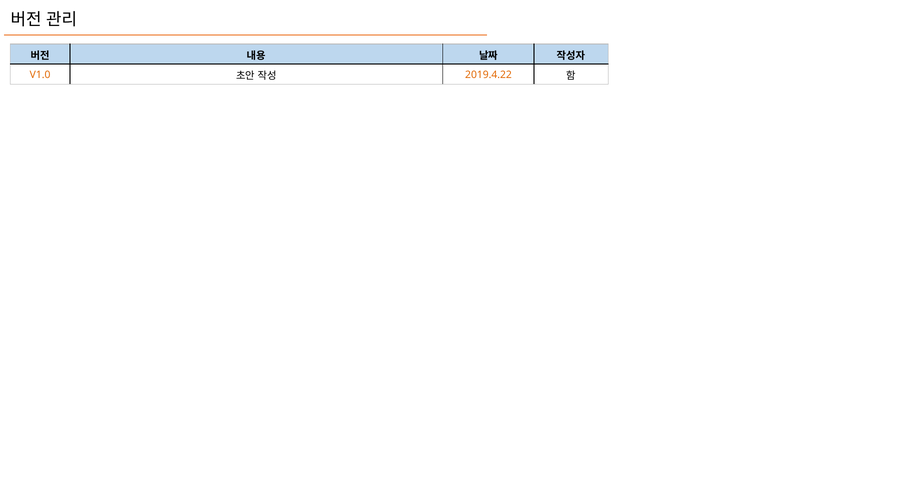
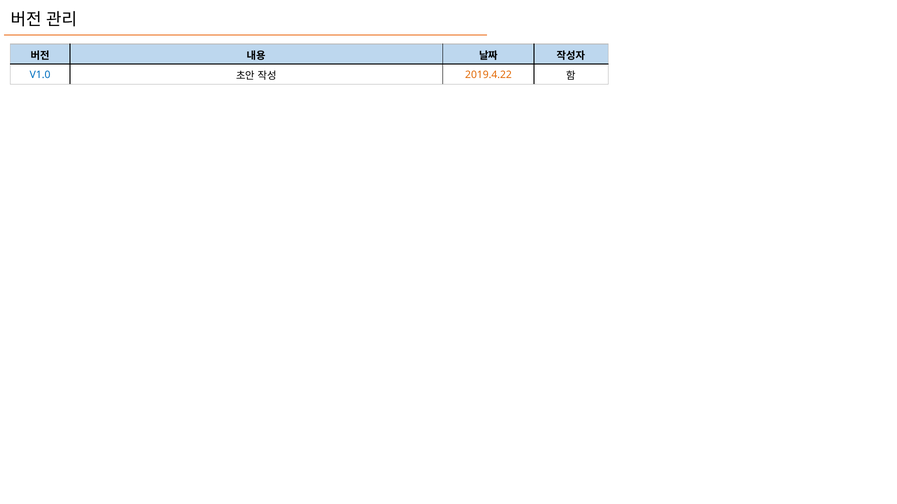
V1.0 colour: orange -> blue
